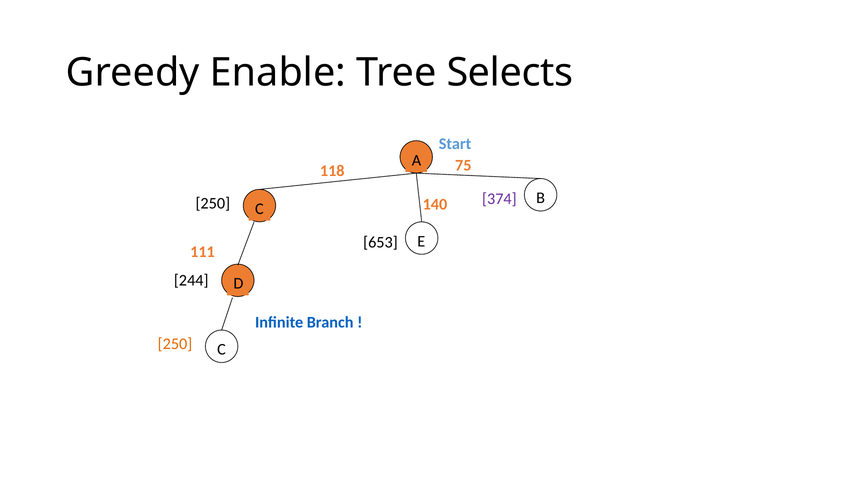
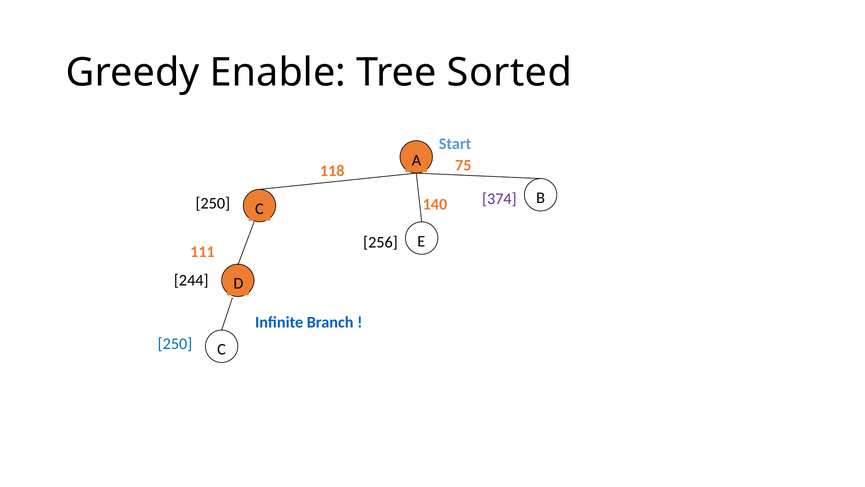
Selects: Selects -> Sorted
653: 653 -> 256
250 at (175, 344) colour: orange -> blue
